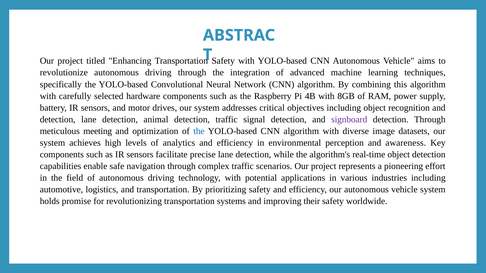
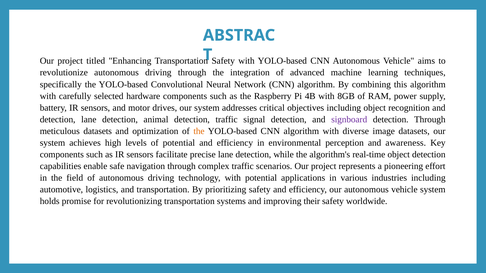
meticulous meeting: meeting -> datasets
the at (199, 131) colour: blue -> orange
of analytics: analytics -> potential
